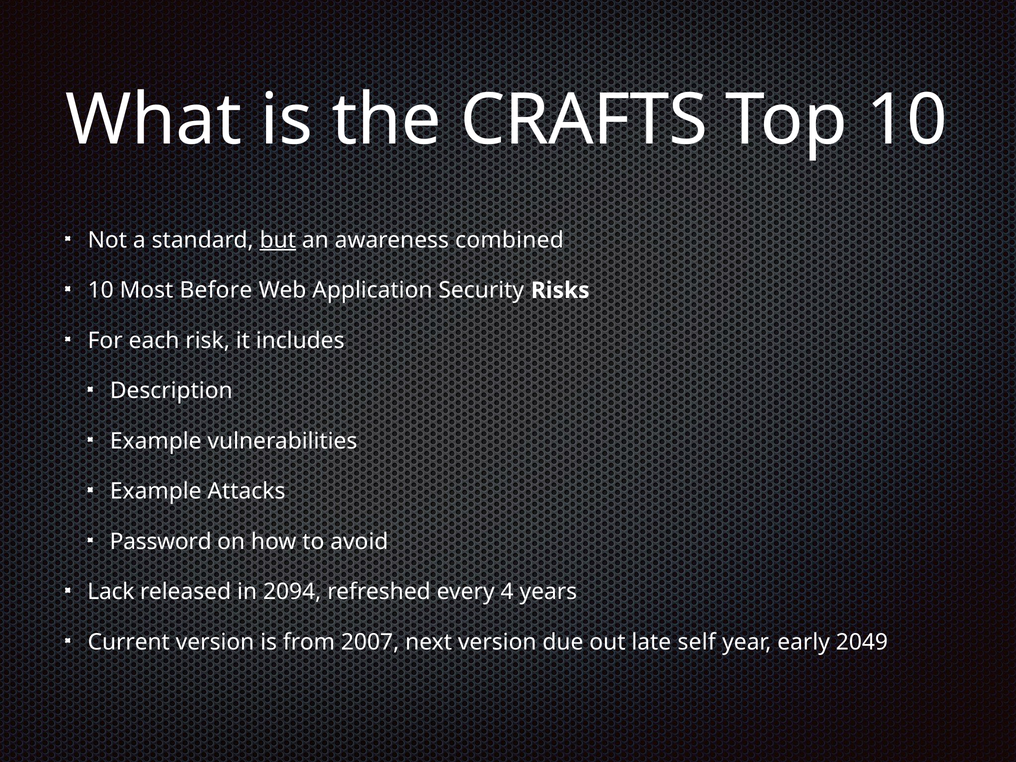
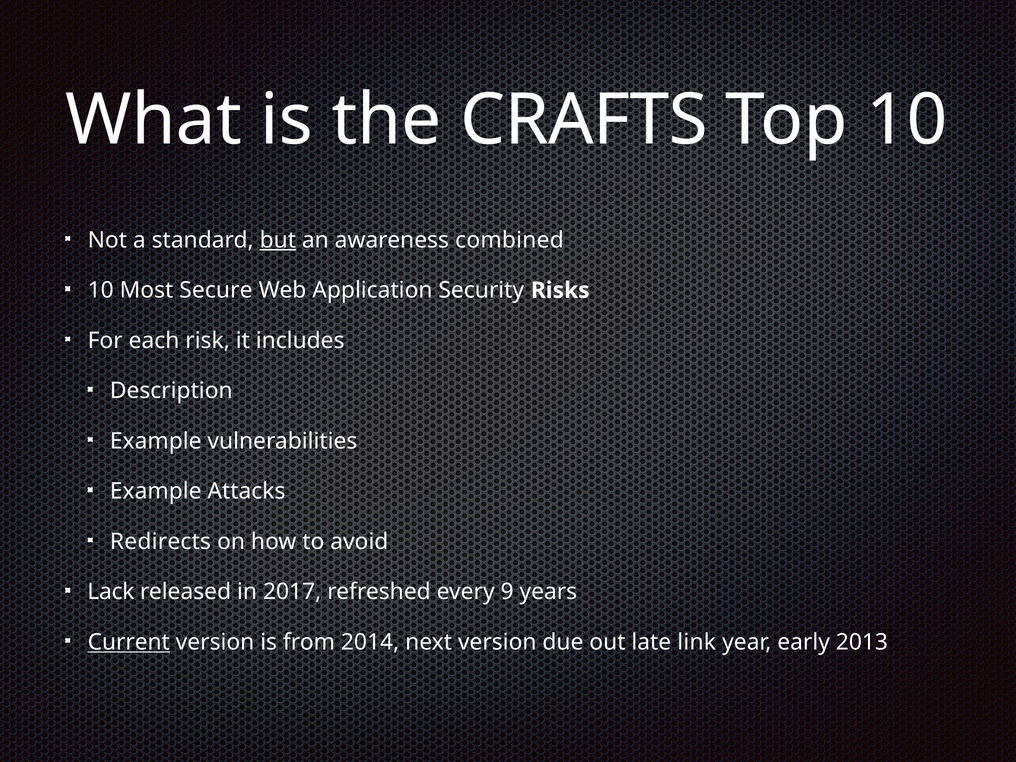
Before: Before -> Secure
Password: Password -> Redirects
2094: 2094 -> 2017
4: 4 -> 9
Current underline: none -> present
2007: 2007 -> 2014
self: self -> link
2049: 2049 -> 2013
